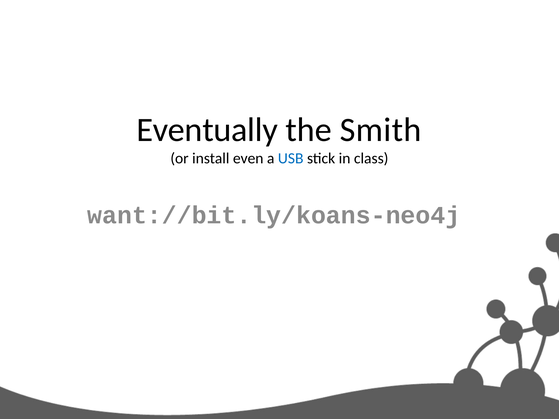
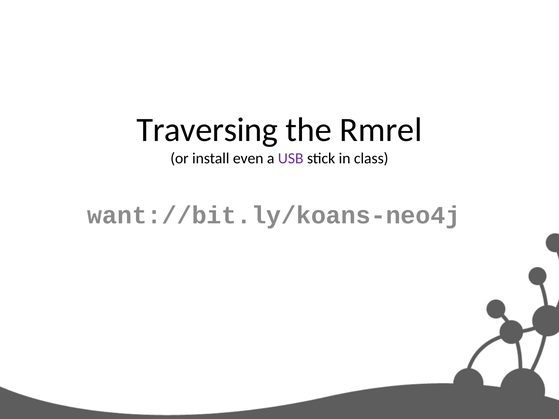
Eventually: Eventually -> Traversing
Smith: Smith -> Rmrel
USB colour: blue -> purple
